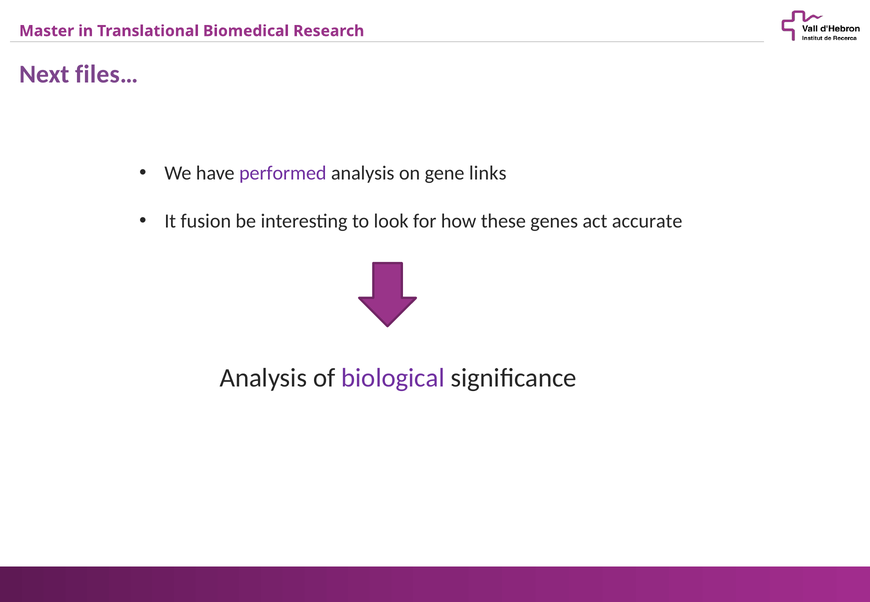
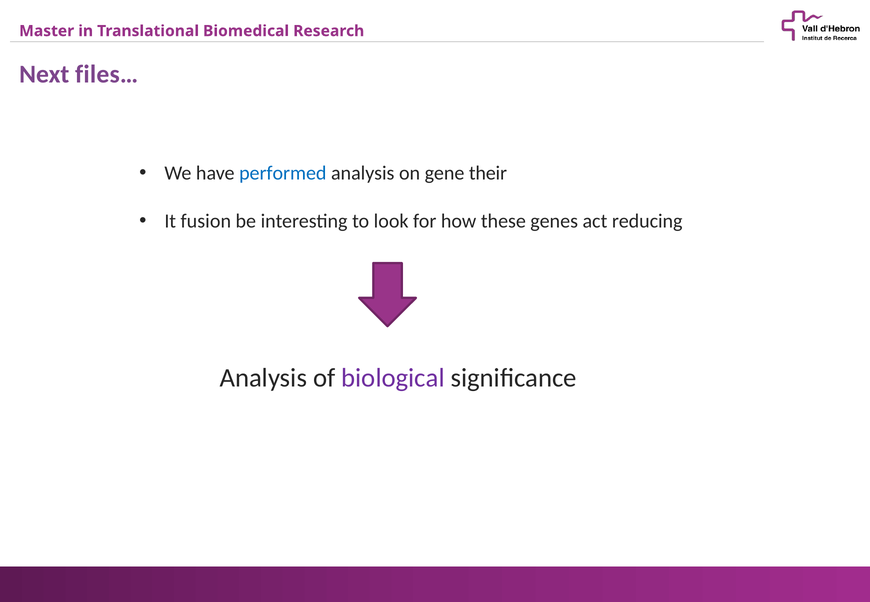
performed colour: purple -> blue
links: links -> their
accurate: accurate -> reducing
